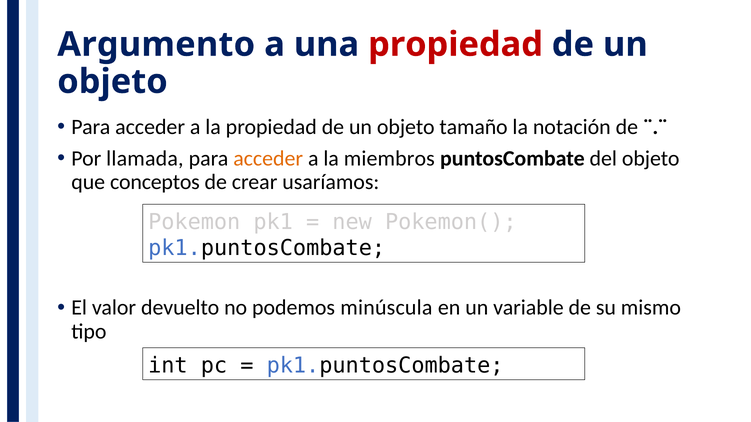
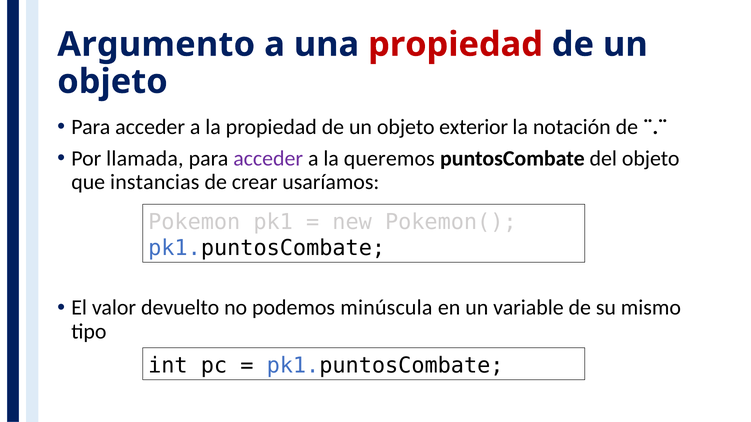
tamaño: tamaño -> exterior
acceder at (268, 158) colour: orange -> purple
miembros: miembros -> queremos
conceptos: conceptos -> instancias
